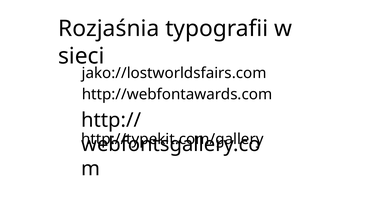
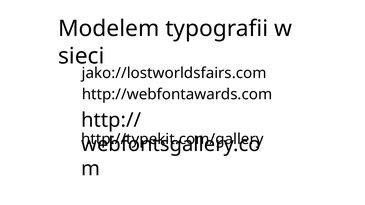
Rozjaśnia: Rozjaśnia -> Modelem
